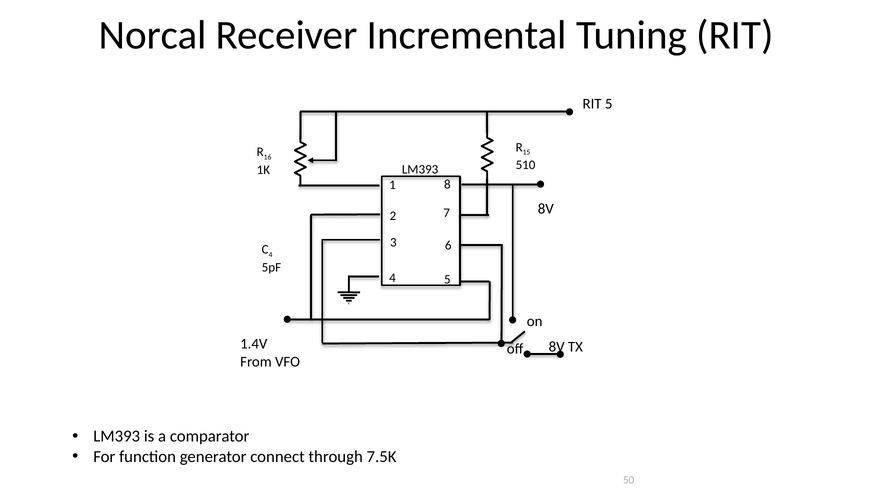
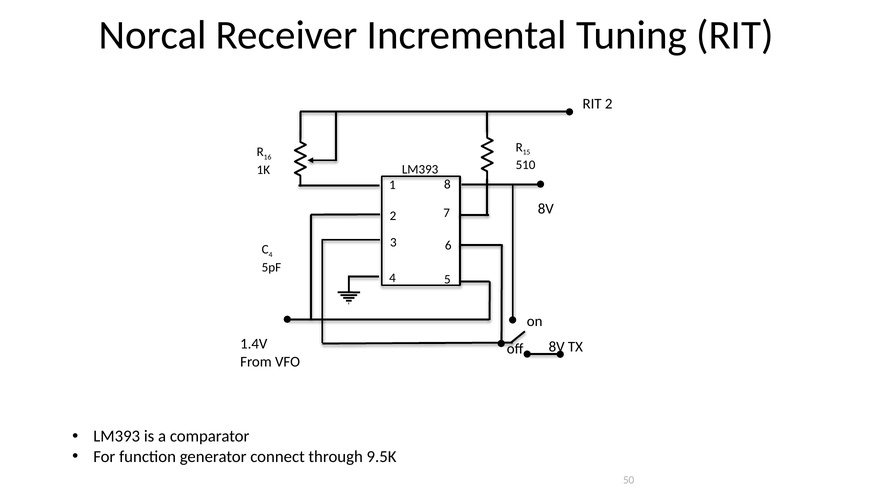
RIT 5: 5 -> 2
7.5K: 7.5K -> 9.5K
